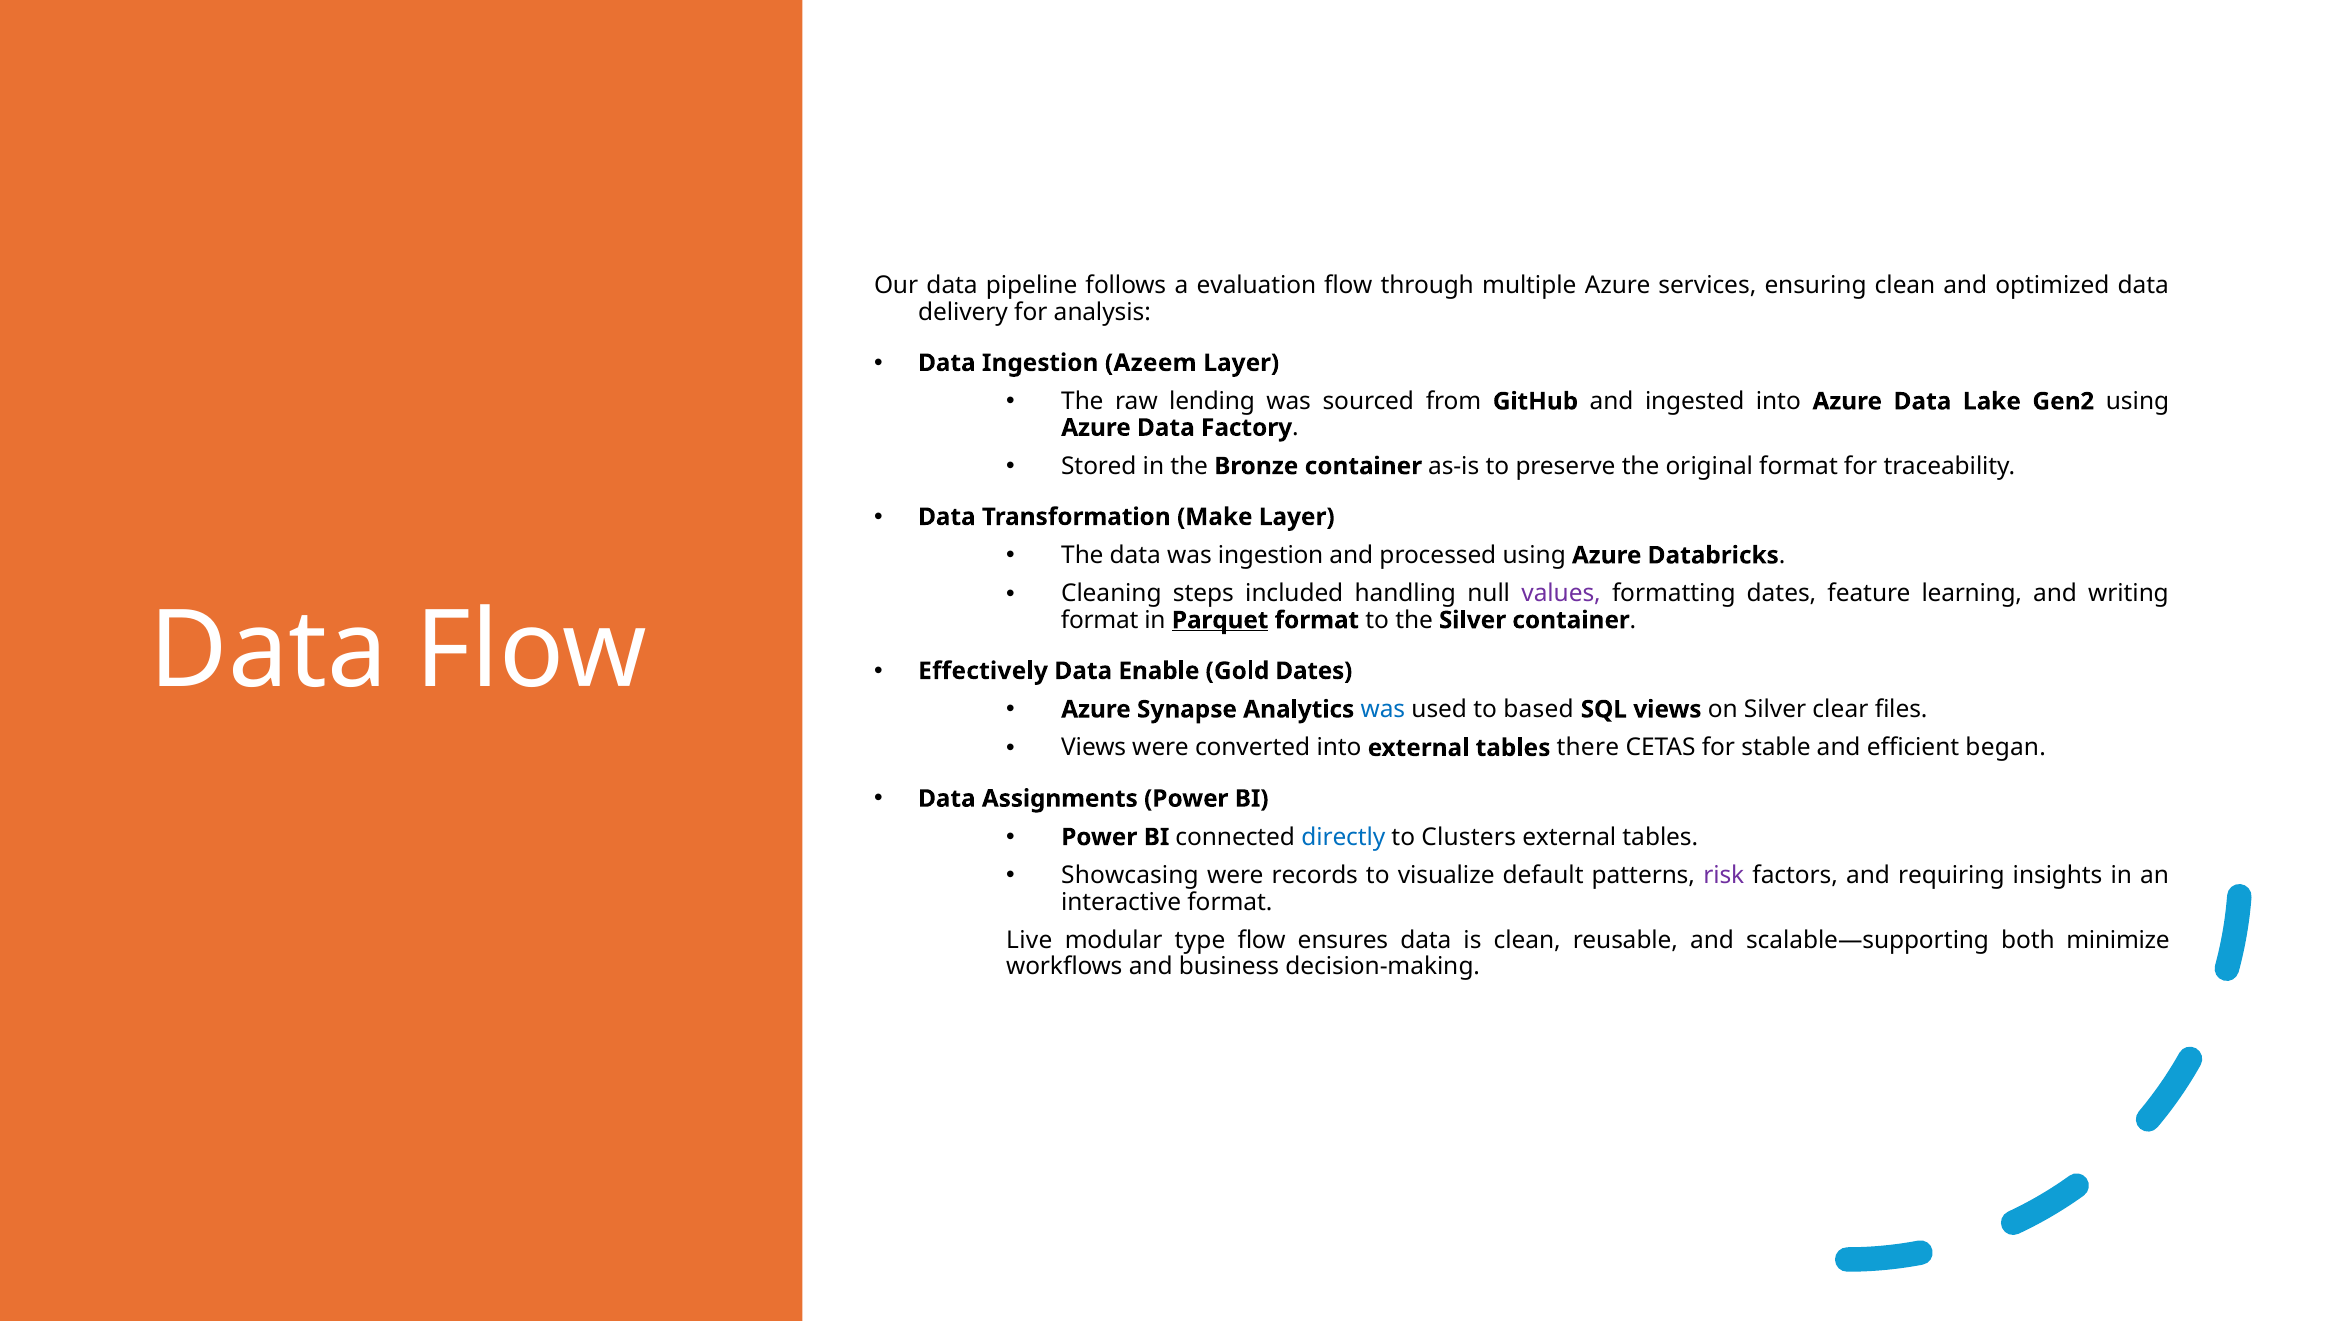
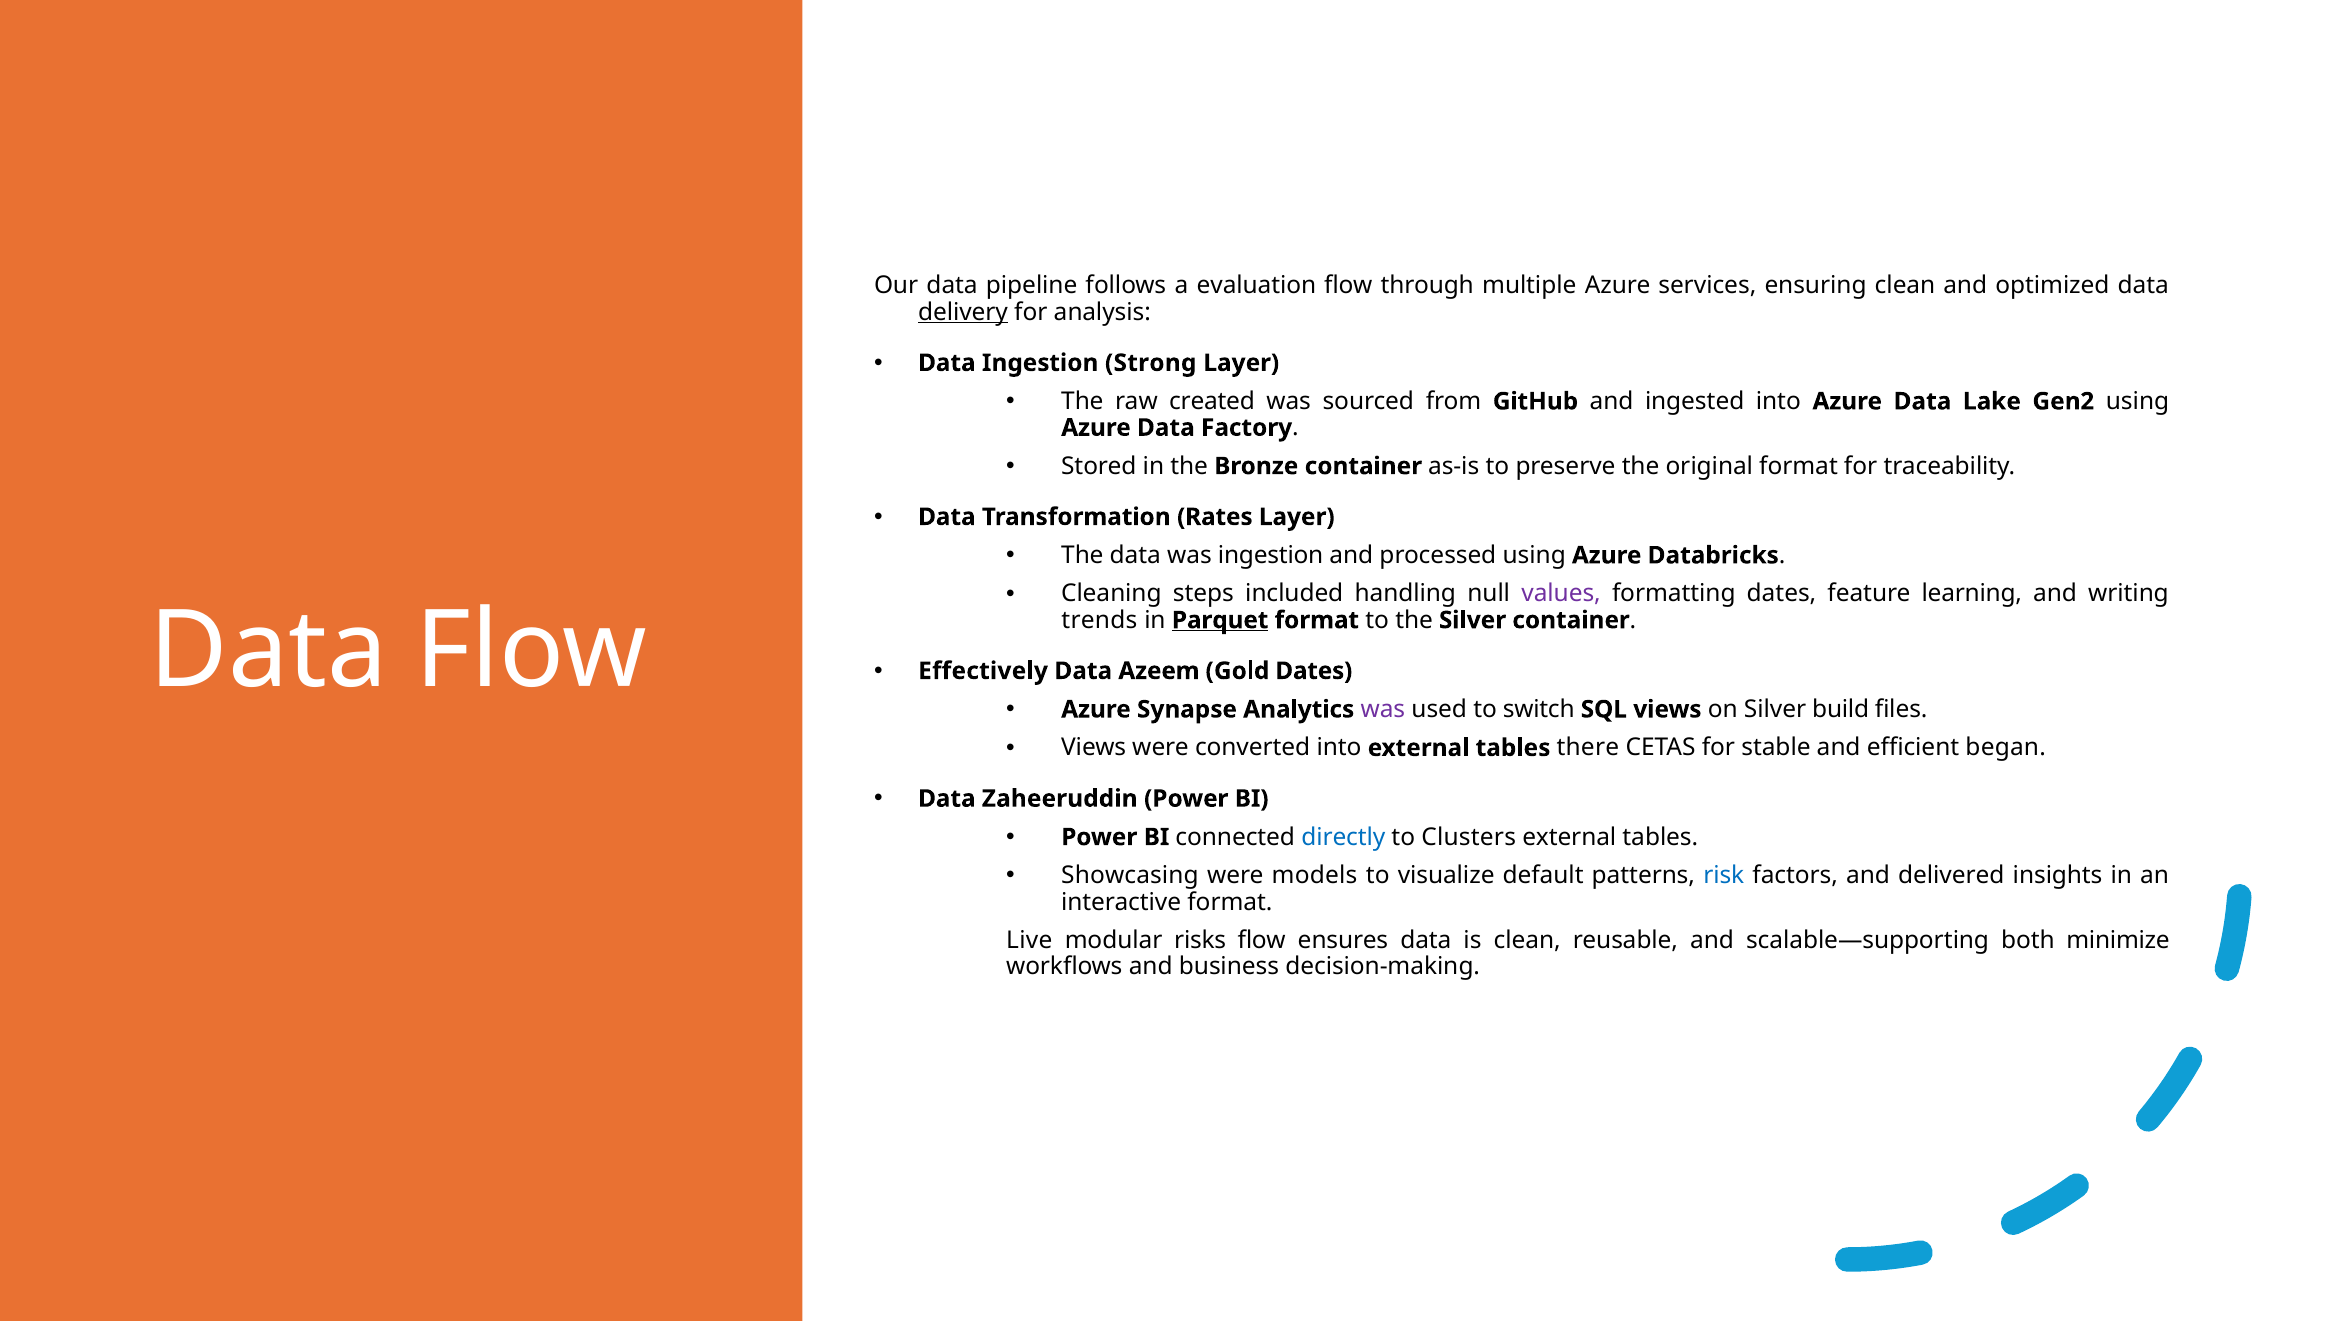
delivery underline: none -> present
Azeem: Azeem -> Strong
lending: lending -> created
Make: Make -> Rates
format at (1100, 620): format -> trends
Enable: Enable -> Azeem
was at (1383, 709) colour: blue -> purple
based: based -> switch
clear: clear -> build
Assignments: Assignments -> Zaheeruddin
records: records -> models
risk colour: purple -> blue
requiring: requiring -> delivered
type: type -> risks
